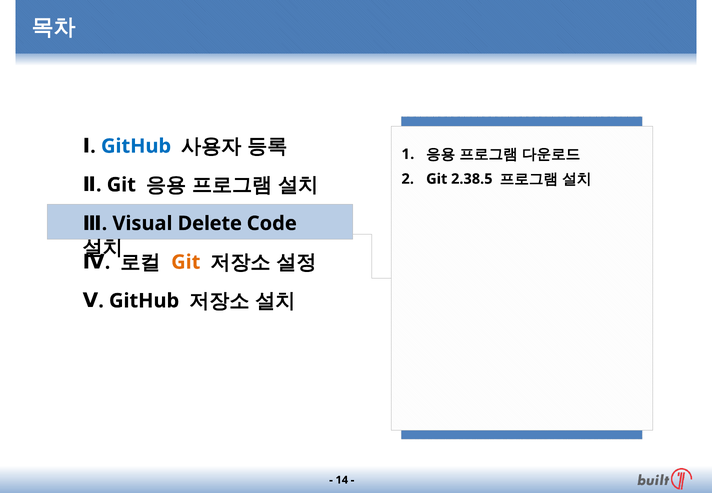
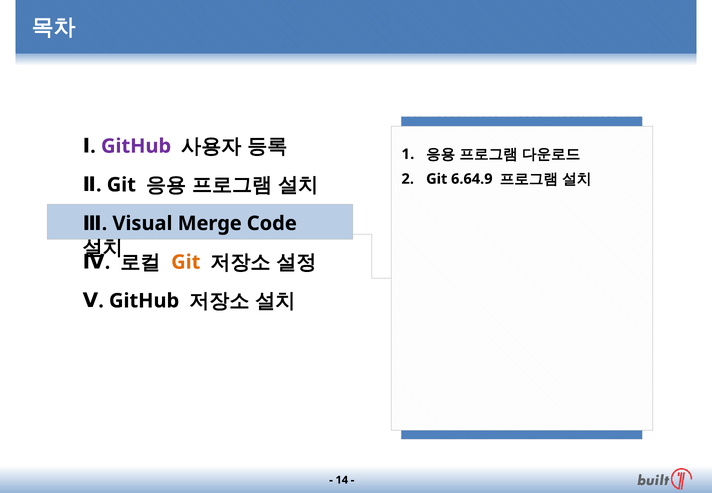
GitHub at (136, 146) colour: blue -> purple
2.38.5: 2.38.5 -> 6.64.9
Delete: Delete -> Merge
